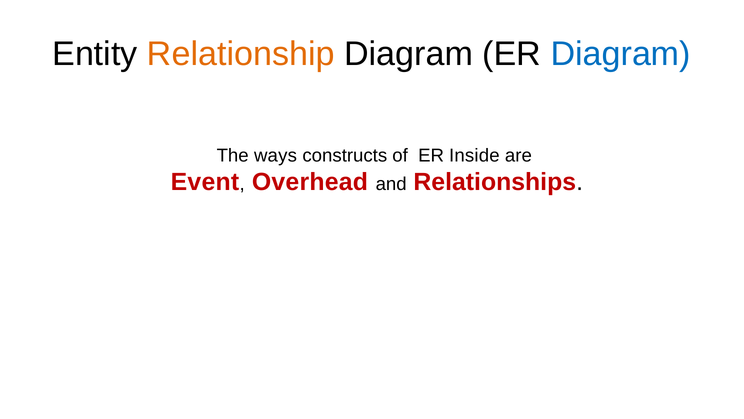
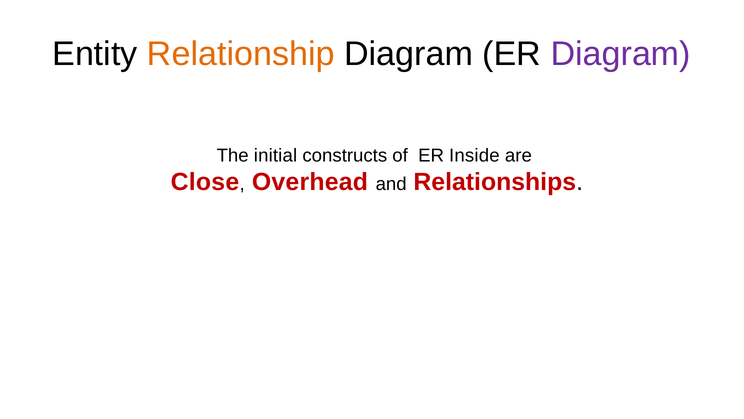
Diagram at (621, 54) colour: blue -> purple
ways: ways -> initial
Event: Event -> Close
